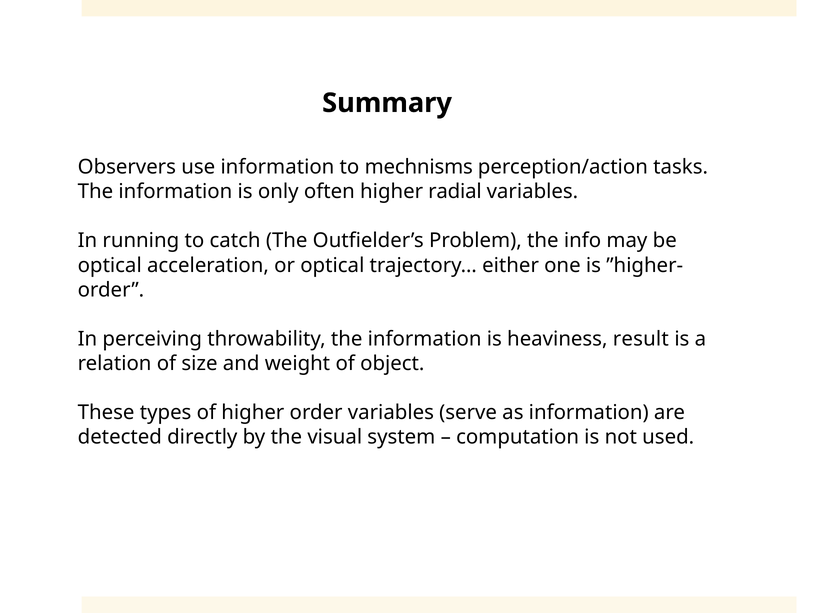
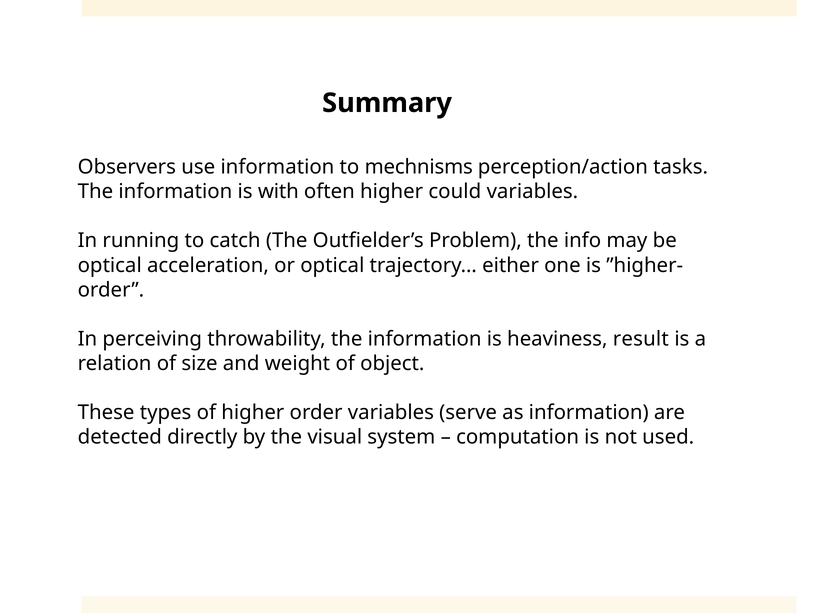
only: only -> with
radial: radial -> could
